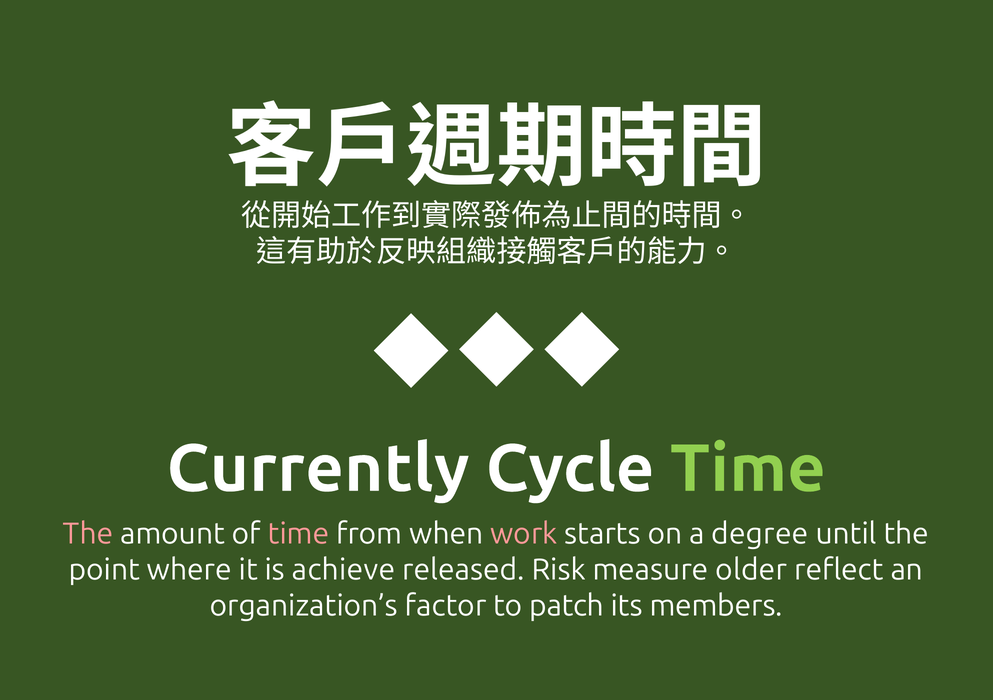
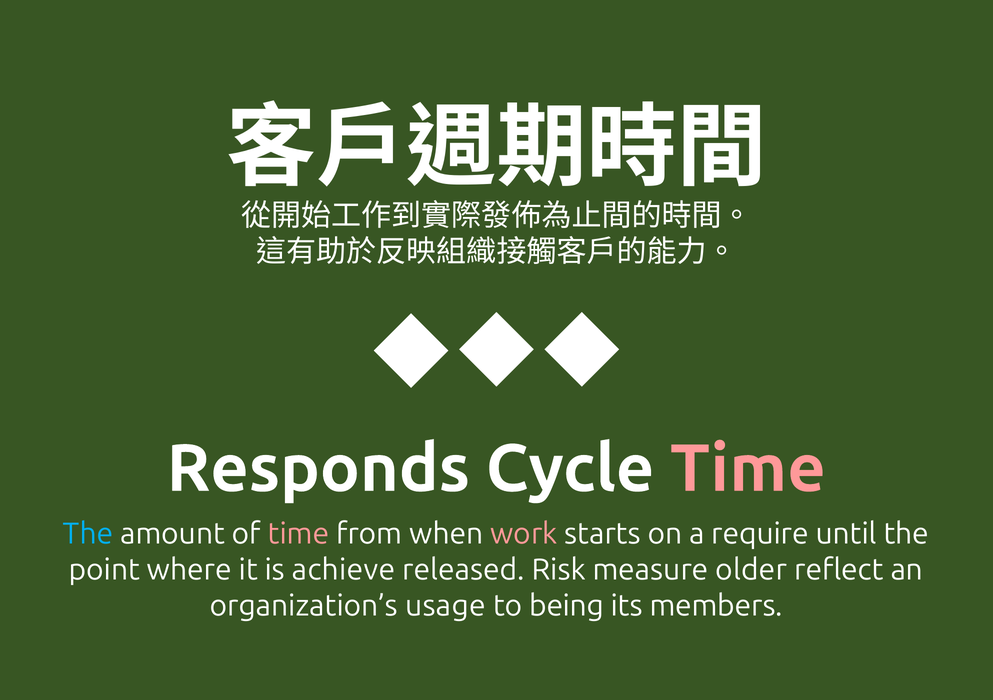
Currently: Currently -> Responds
Time at (748, 469) colour: light green -> pink
The at (88, 534) colour: pink -> light blue
degree: degree -> require
factor: factor -> usage
patch: patch -> being
